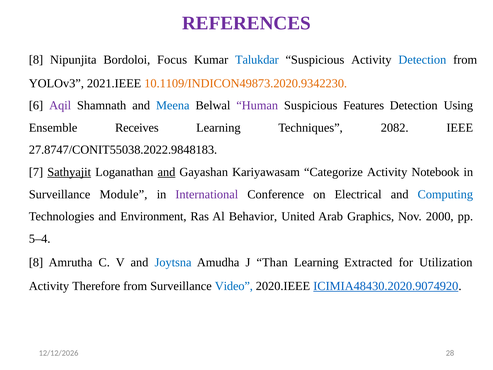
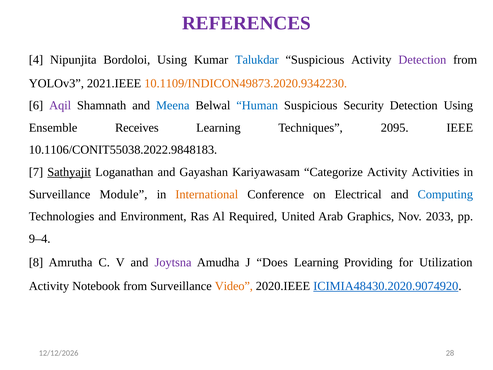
8 at (36, 60): 8 -> 4
Bordoloi Focus: Focus -> Using
Detection at (422, 60) colour: blue -> purple
Human colour: purple -> blue
Features: Features -> Security
2082: 2082 -> 2095
27.8747/CONIT55038.2022.9848183: 27.8747/CONIT55038.2022.9848183 -> 10.1106/CONIT55038.2022.9848183
and at (166, 172) underline: present -> none
Notebook: Notebook -> Activities
International colour: purple -> orange
Behavior: Behavior -> Required
2000: 2000 -> 2033
5–4: 5–4 -> 9–4
Joytsna colour: blue -> purple
Than: Than -> Does
Extracted: Extracted -> Providing
Therefore: Therefore -> Notebook
Video colour: blue -> orange
